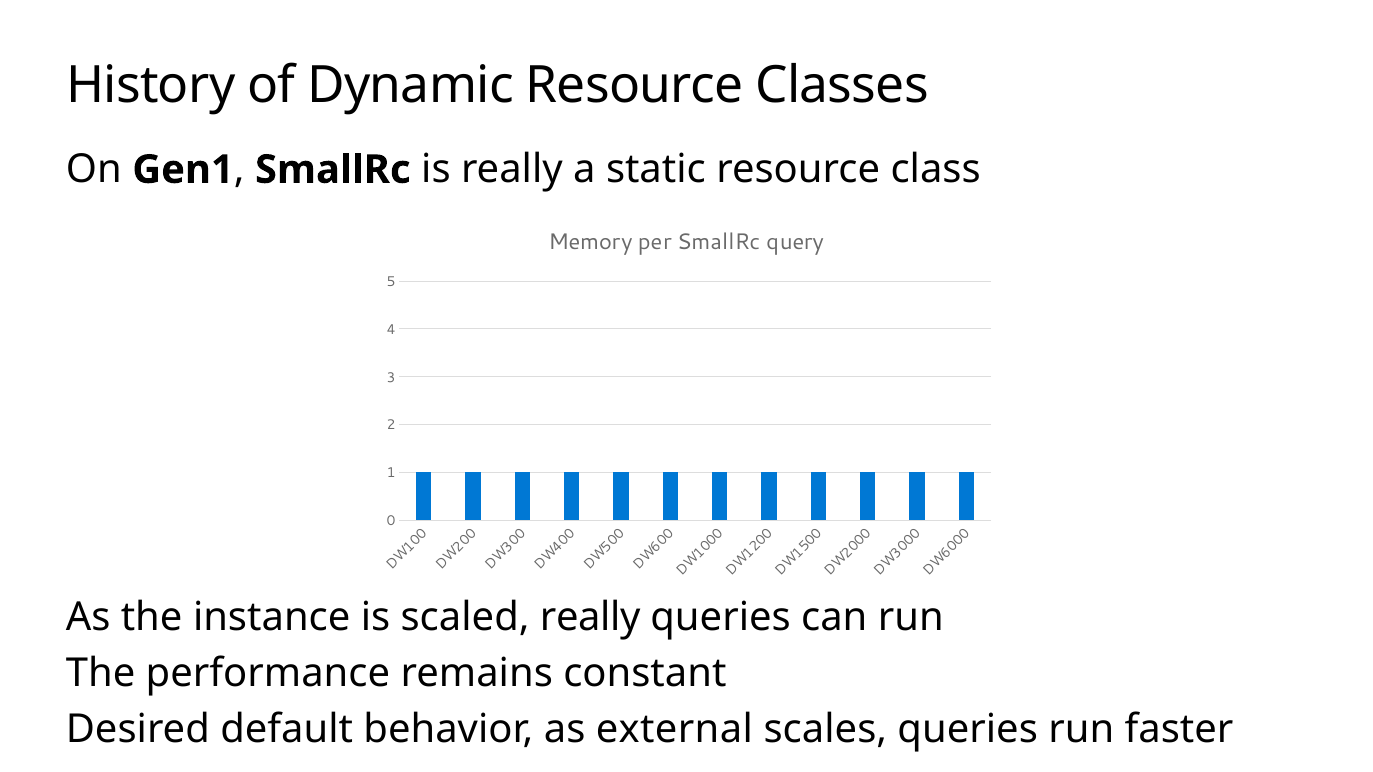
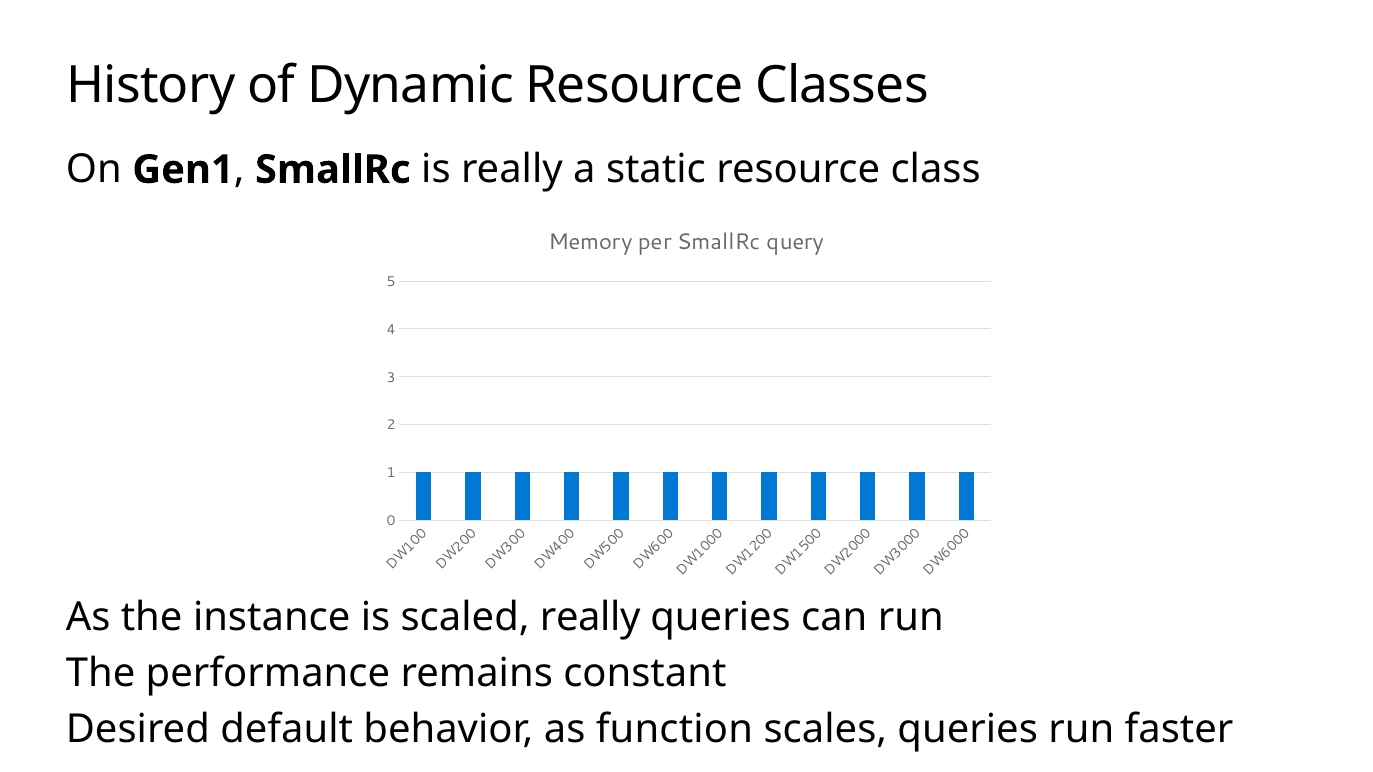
external: external -> function
